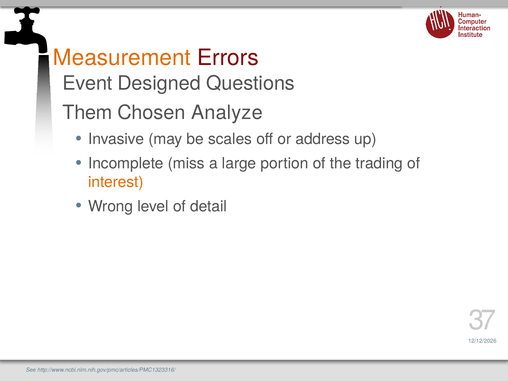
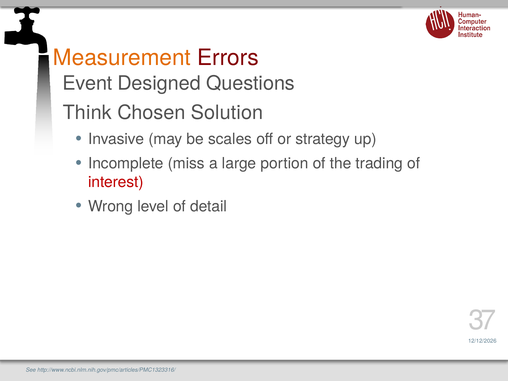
Them: Them -> Think
Analyze: Analyze -> Solution
address: address -> strategy
interest colour: orange -> red
